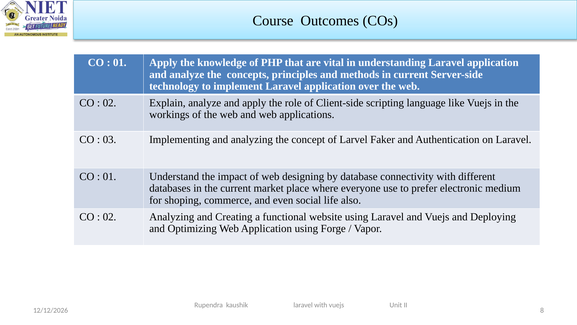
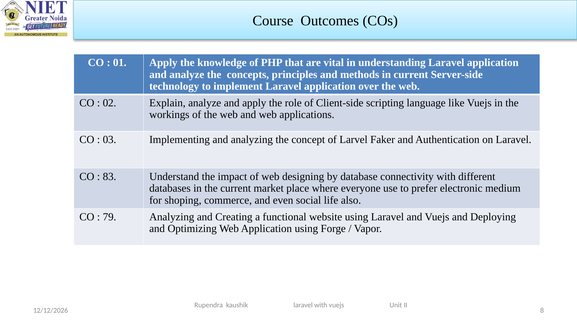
01 at (110, 176): 01 -> 83
02 at (110, 216): 02 -> 79
